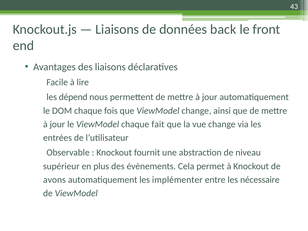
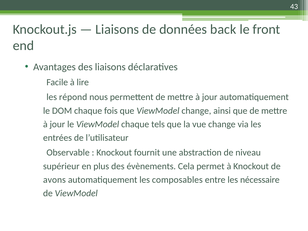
dépend: dépend -> répond
fait: fait -> tels
implémenter: implémenter -> composables
